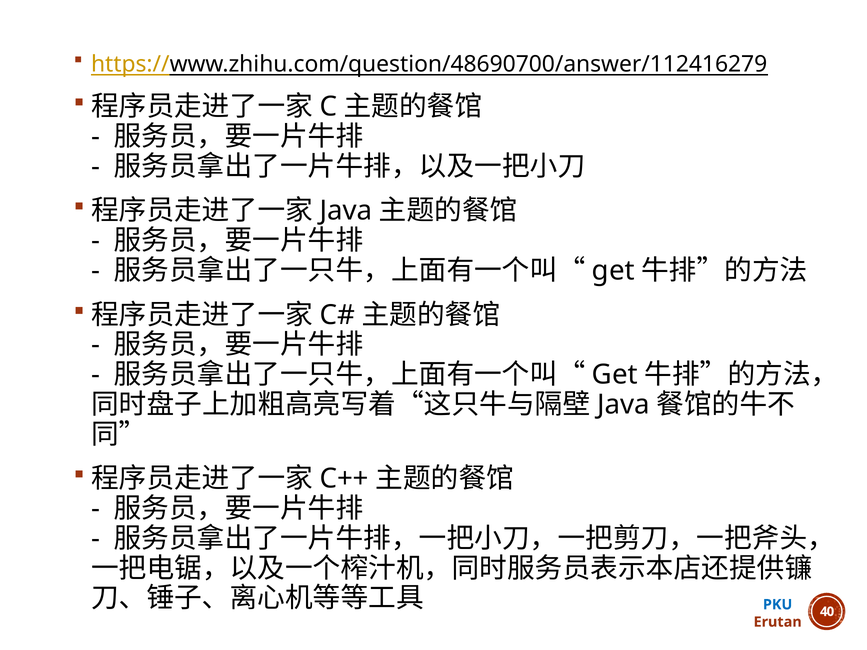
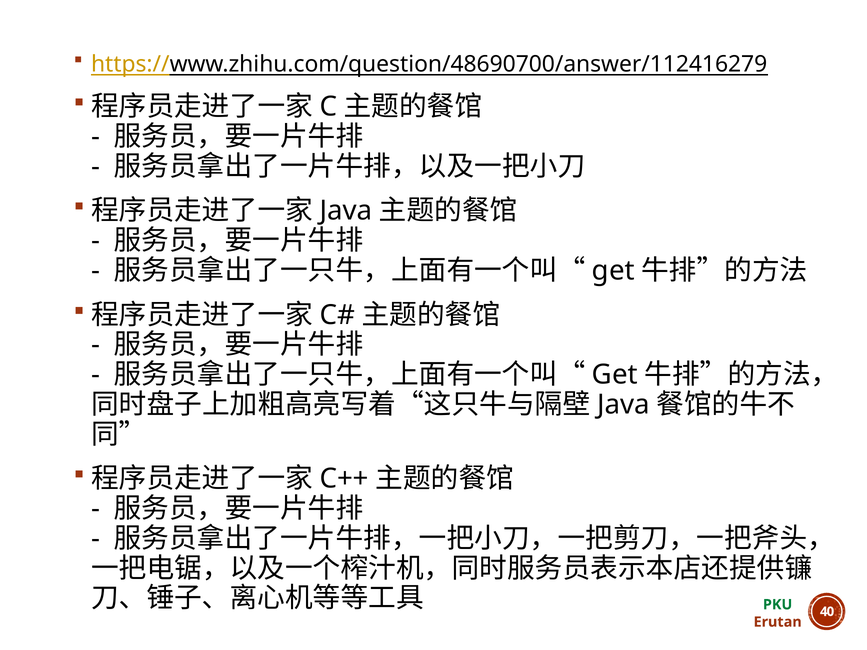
PKU colour: blue -> green
